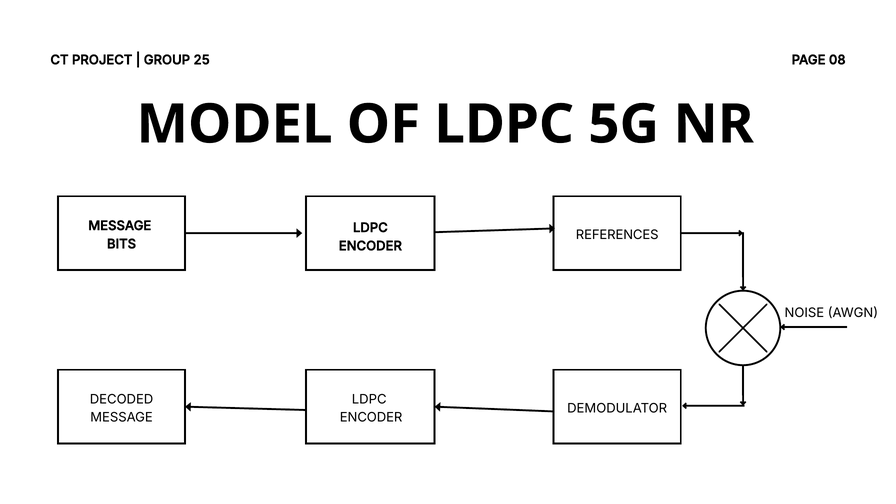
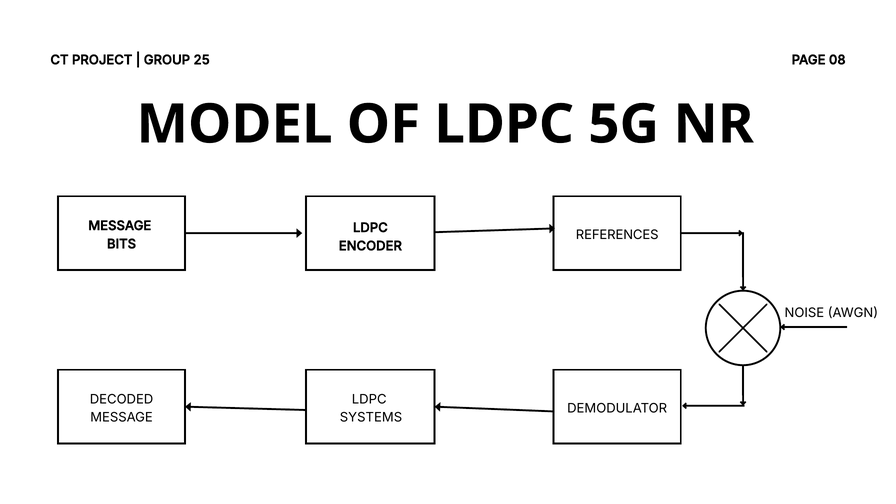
ENCODER at (371, 418): ENCODER -> SYSTEMS
